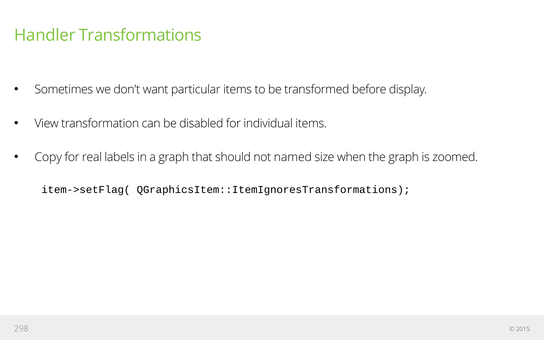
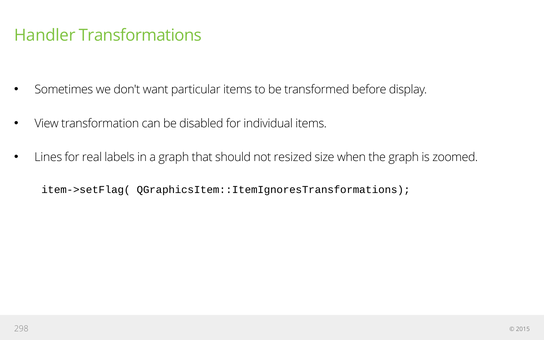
Copy: Copy -> Lines
named: named -> resized
